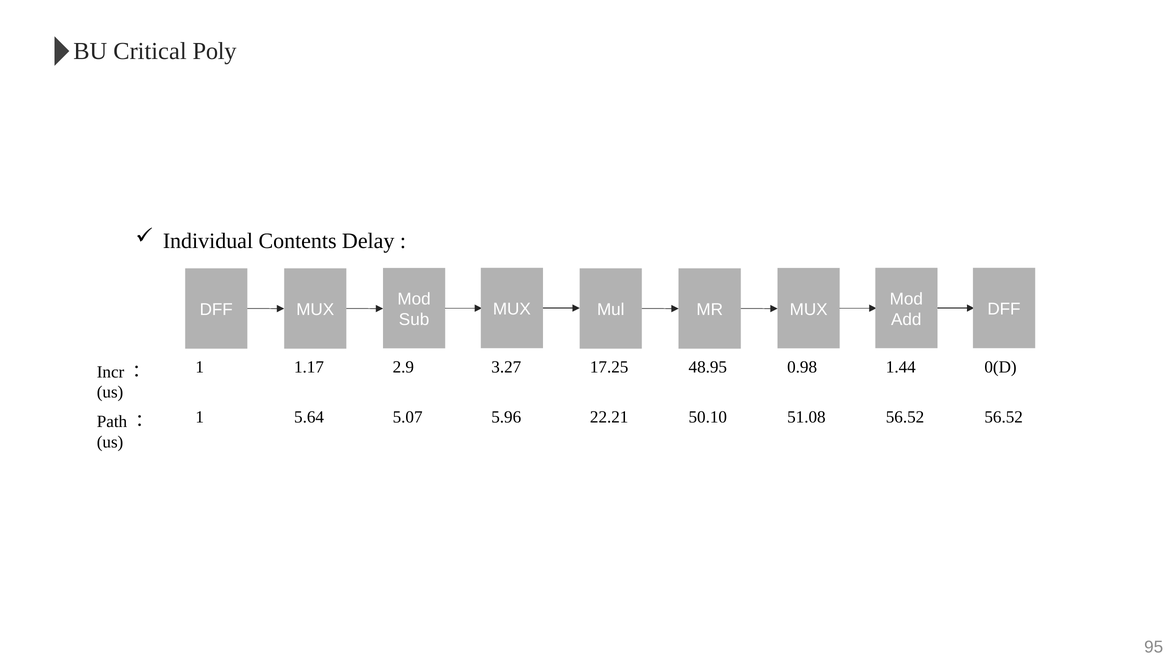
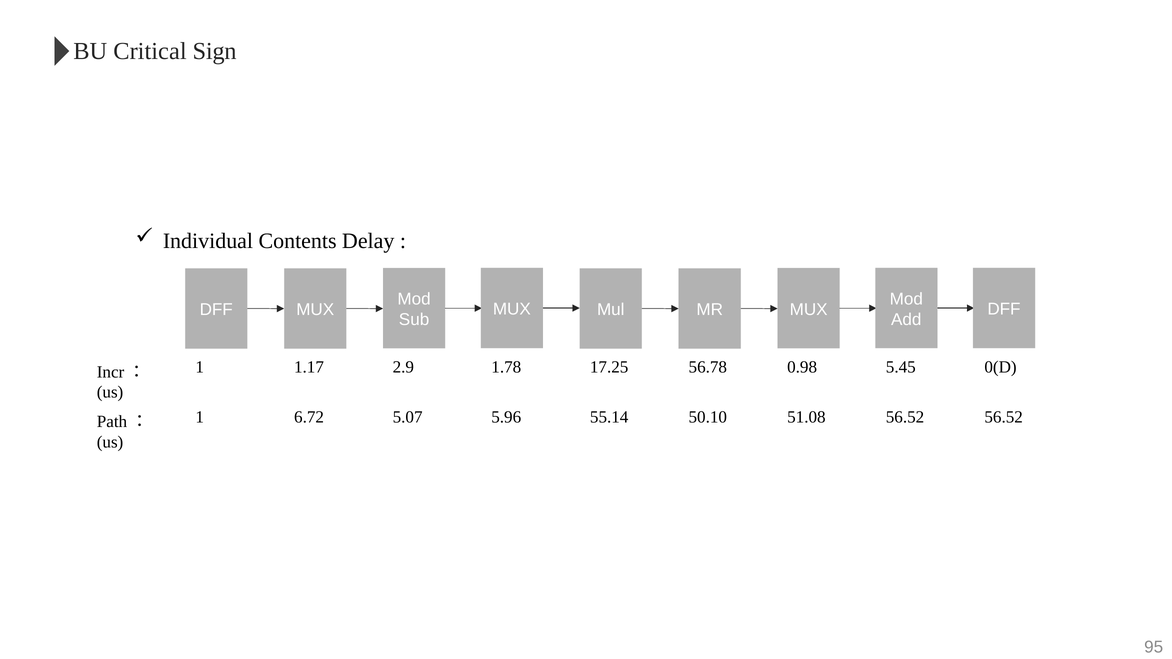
Poly: Poly -> Sign
3.27: 3.27 -> 1.78
48.95: 48.95 -> 56.78
1.44: 1.44 -> 5.45
5.64: 5.64 -> 6.72
22.21: 22.21 -> 55.14
